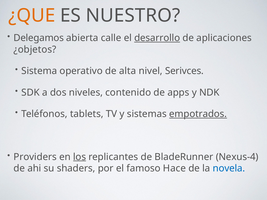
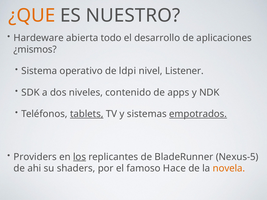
Delegamos: Delegamos -> Hardeware
calle: calle -> todo
desarrollo underline: present -> none
¿objetos: ¿objetos -> ¿mismos
alta: alta -> ldpi
Serivces: Serivces -> Listener
tablets underline: none -> present
Nexus-4: Nexus-4 -> Nexus-5
novela colour: blue -> orange
